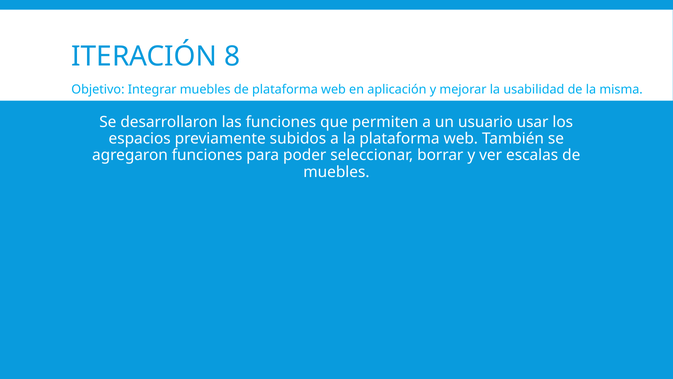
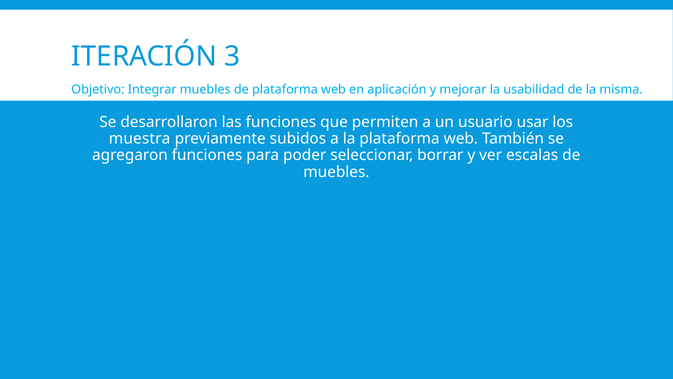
8: 8 -> 3
espacios: espacios -> muestra
